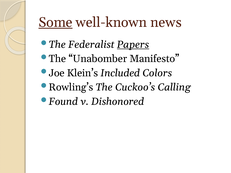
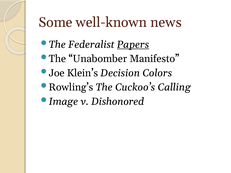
Some underline: present -> none
Included: Included -> Decision
Found: Found -> Image
